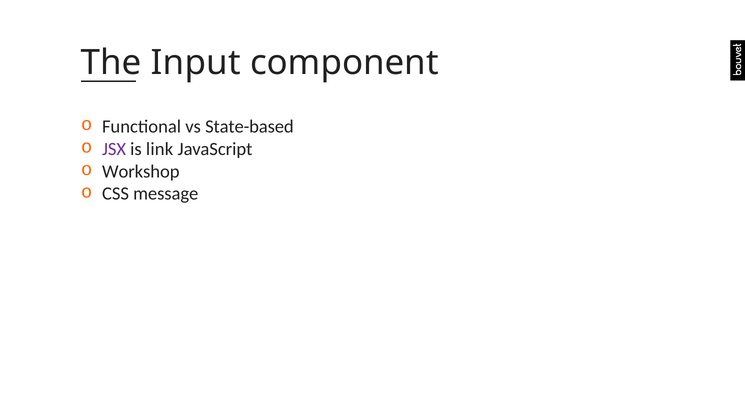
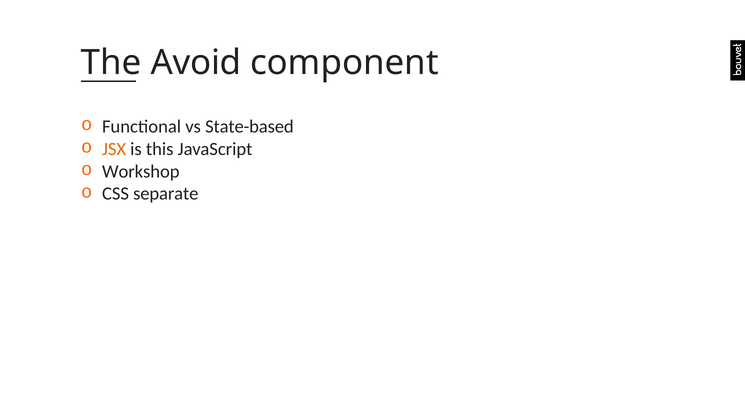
Input: Input -> Avoid
JSX colour: purple -> orange
link: link -> this
message: message -> separate
